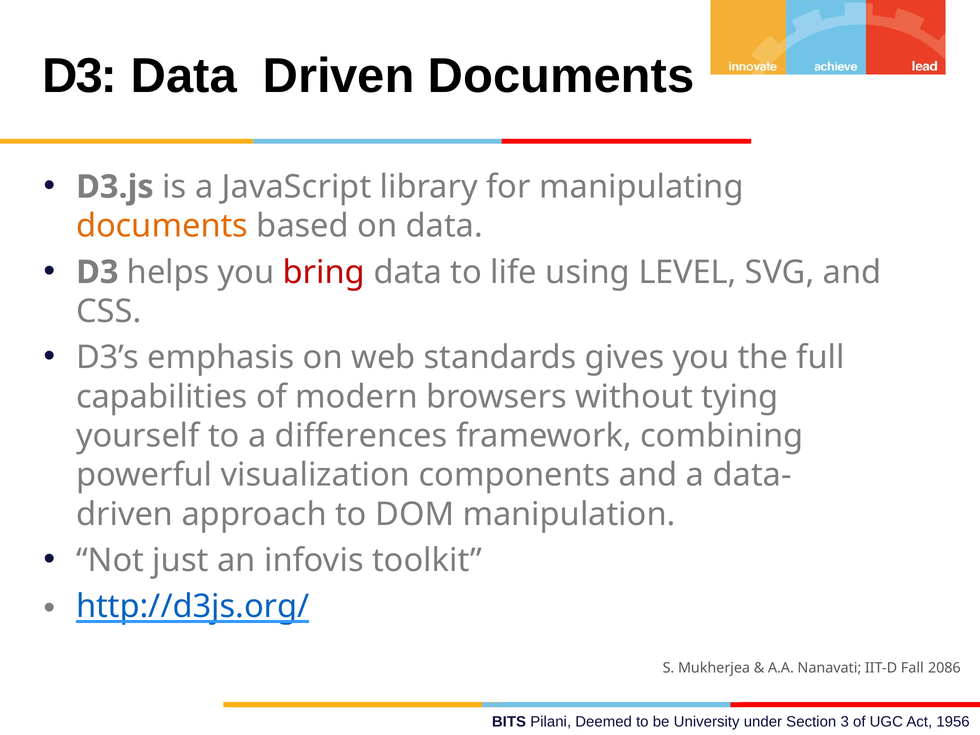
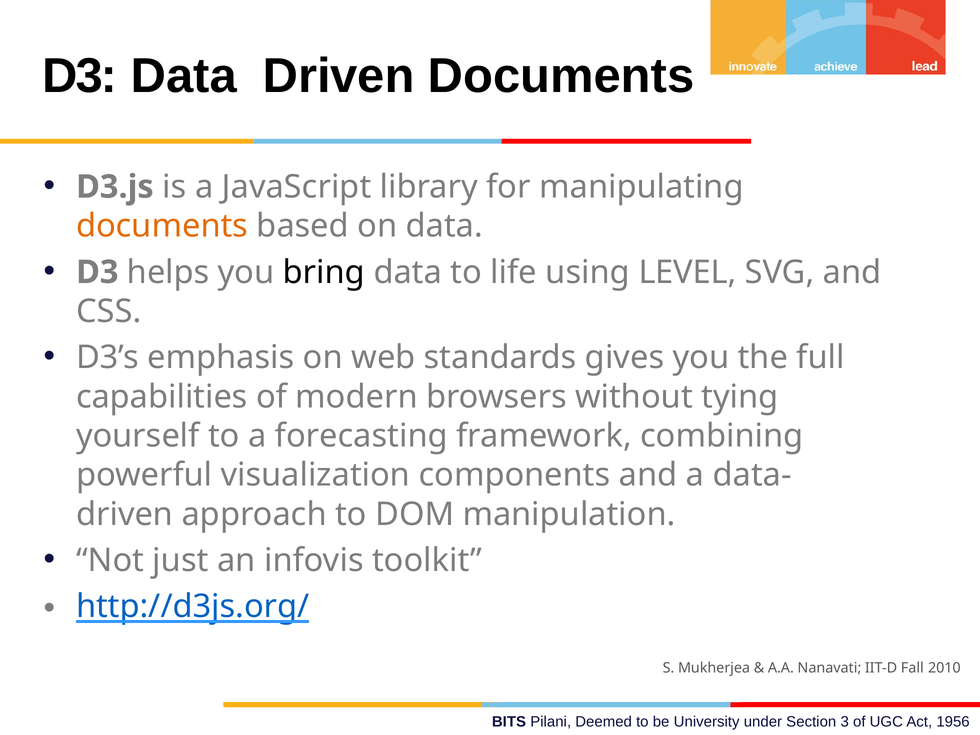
bring colour: red -> black
differences: differences -> forecasting
2086: 2086 -> 2010
